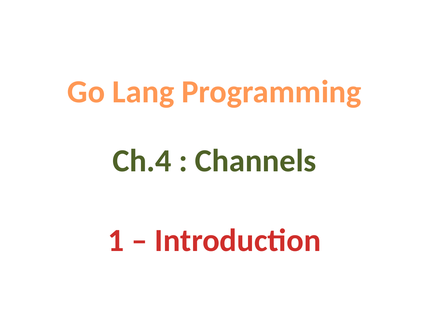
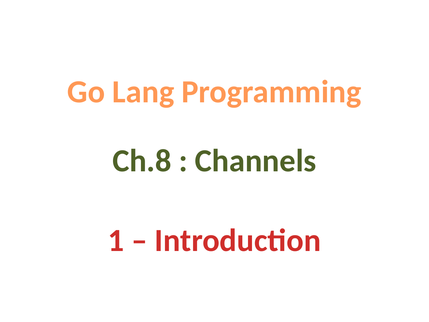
Ch.4: Ch.4 -> Ch.8
